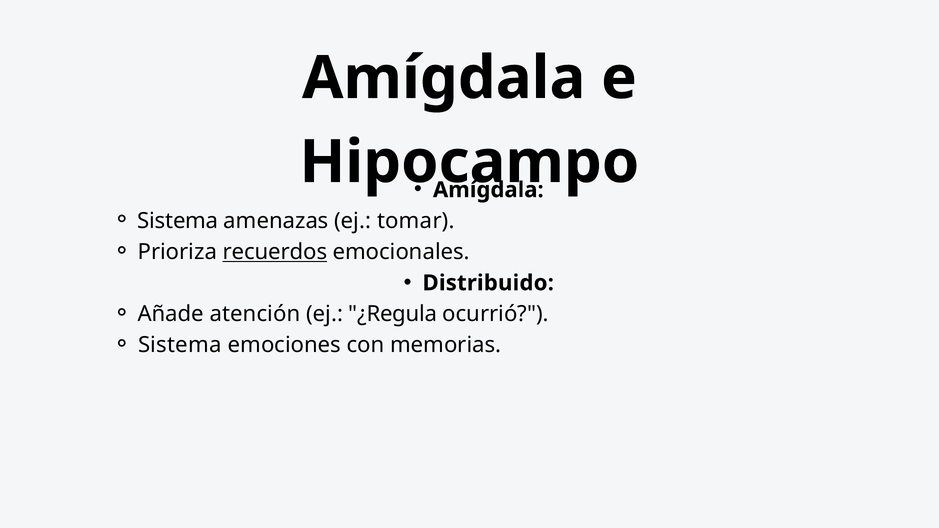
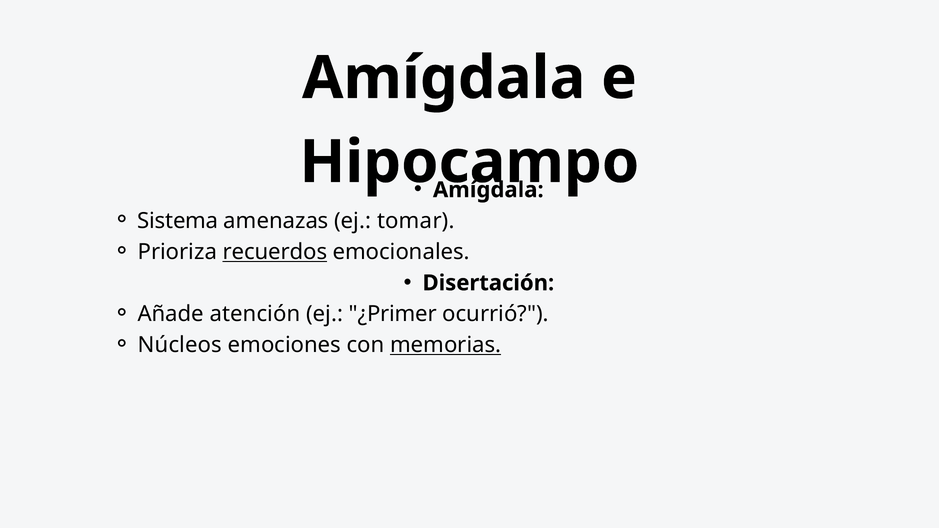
Distribuido: Distribuido -> Disertación
¿Regula: ¿Regula -> ¿Primer
Sistema at (180, 345): Sistema -> Núcleos
memorias underline: none -> present
